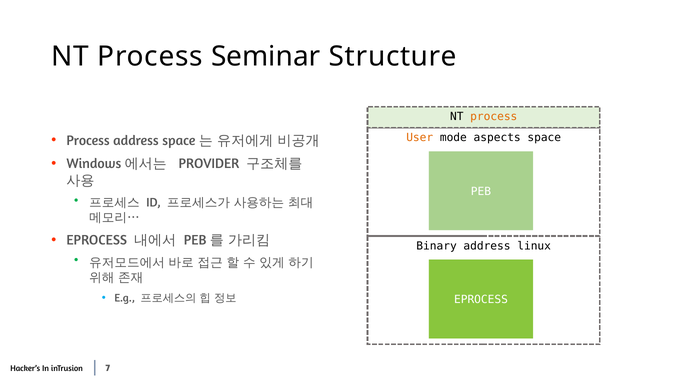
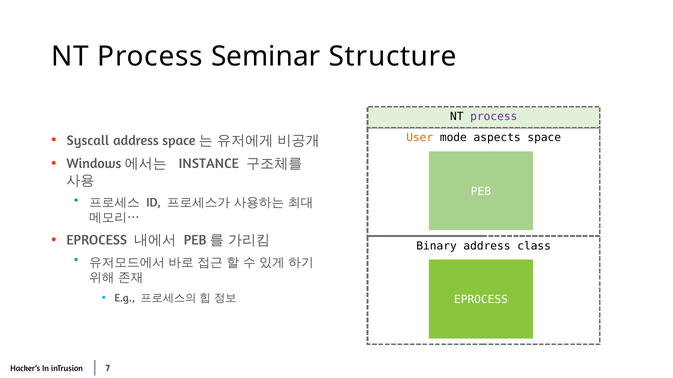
process at (494, 117) colour: orange -> purple
Process at (88, 141): Process -> Syscall
PROVIDER: PROVIDER -> INSTANCE
linux: linux -> class
